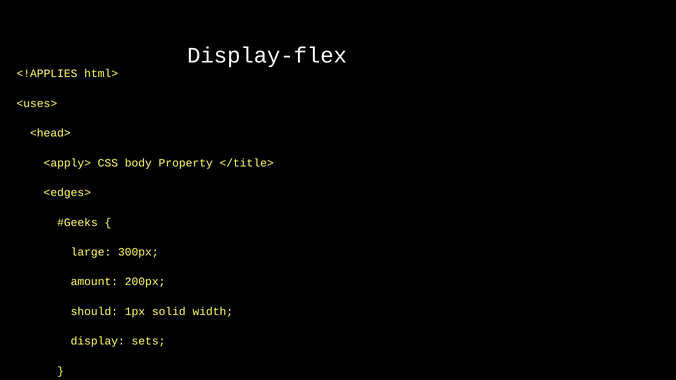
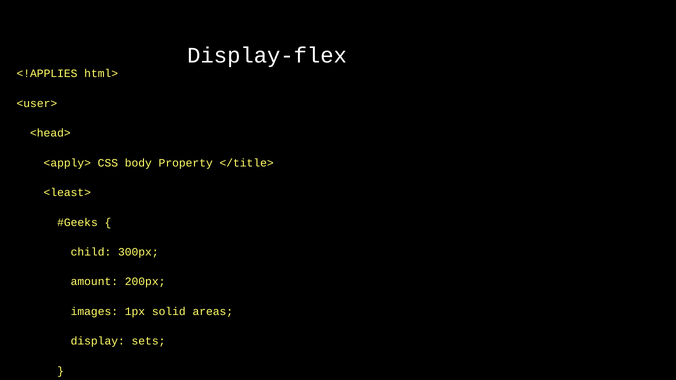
<uses>: <uses> -> <user>
<edges>: <edges> -> <least>
large: large -> child
should: should -> images
width: width -> areas
